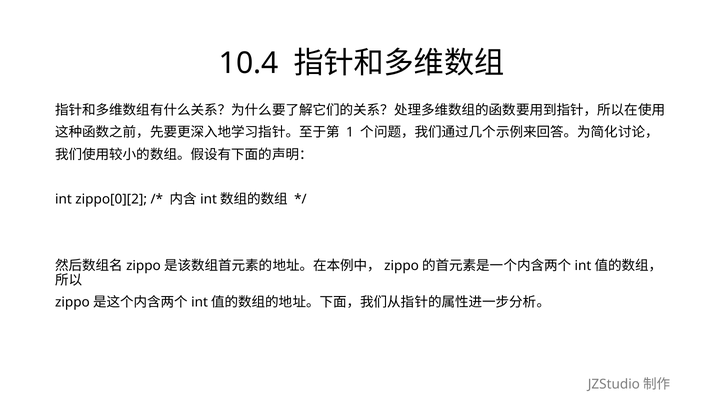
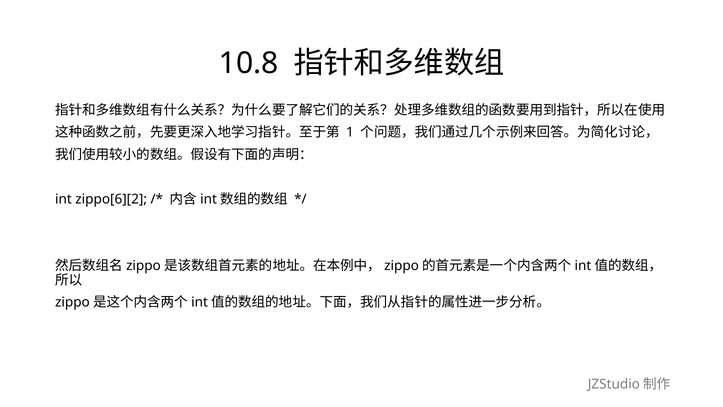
10.4: 10.4 -> 10.8
zippo[0][2: zippo[0][2 -> zippo[6][2
